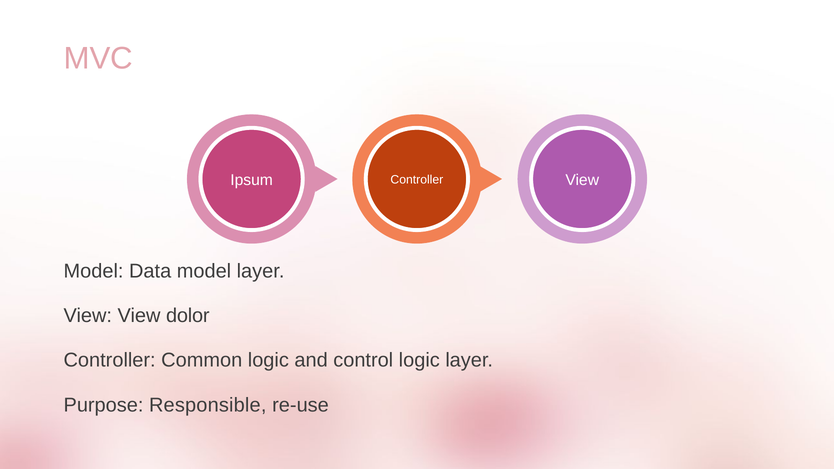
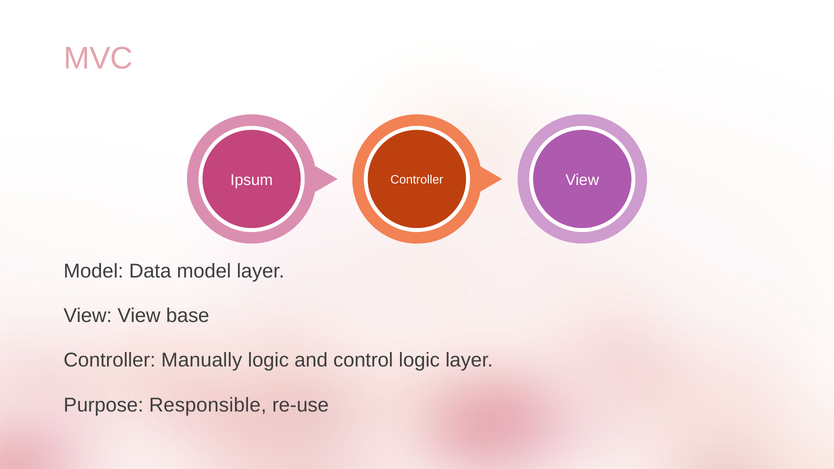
dolor: dolor -> base
Common: Common -> Manually
